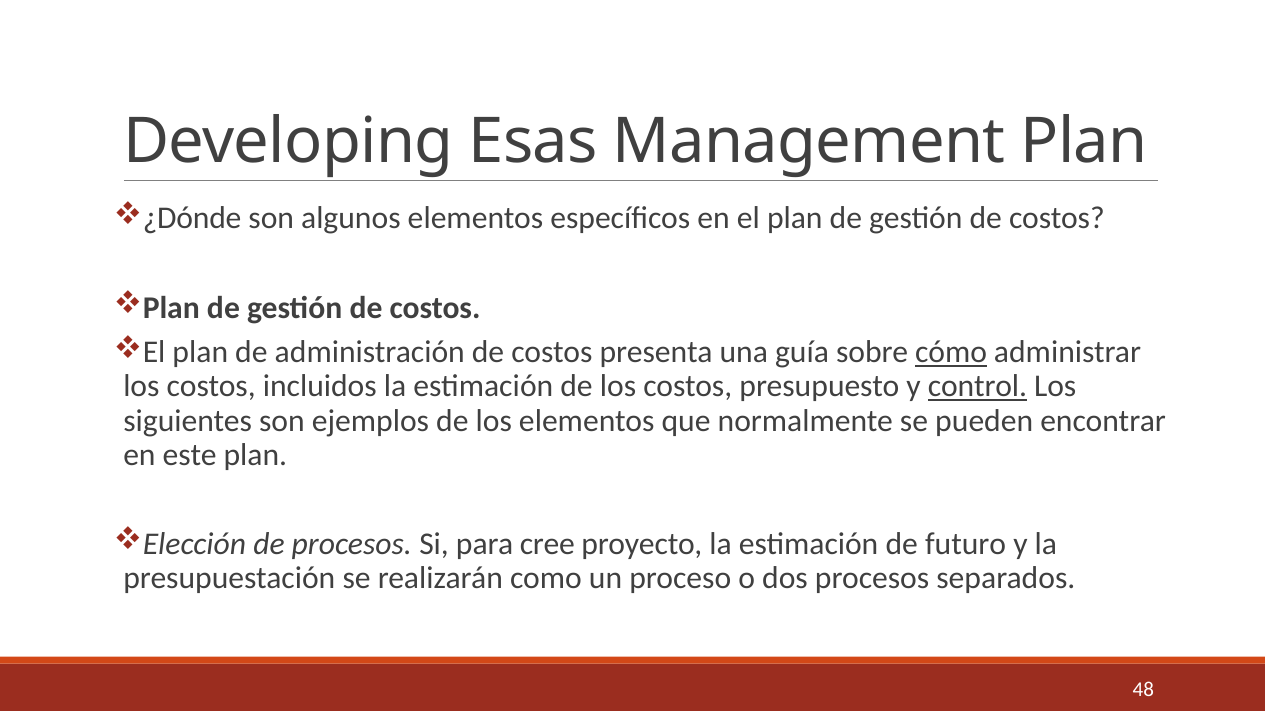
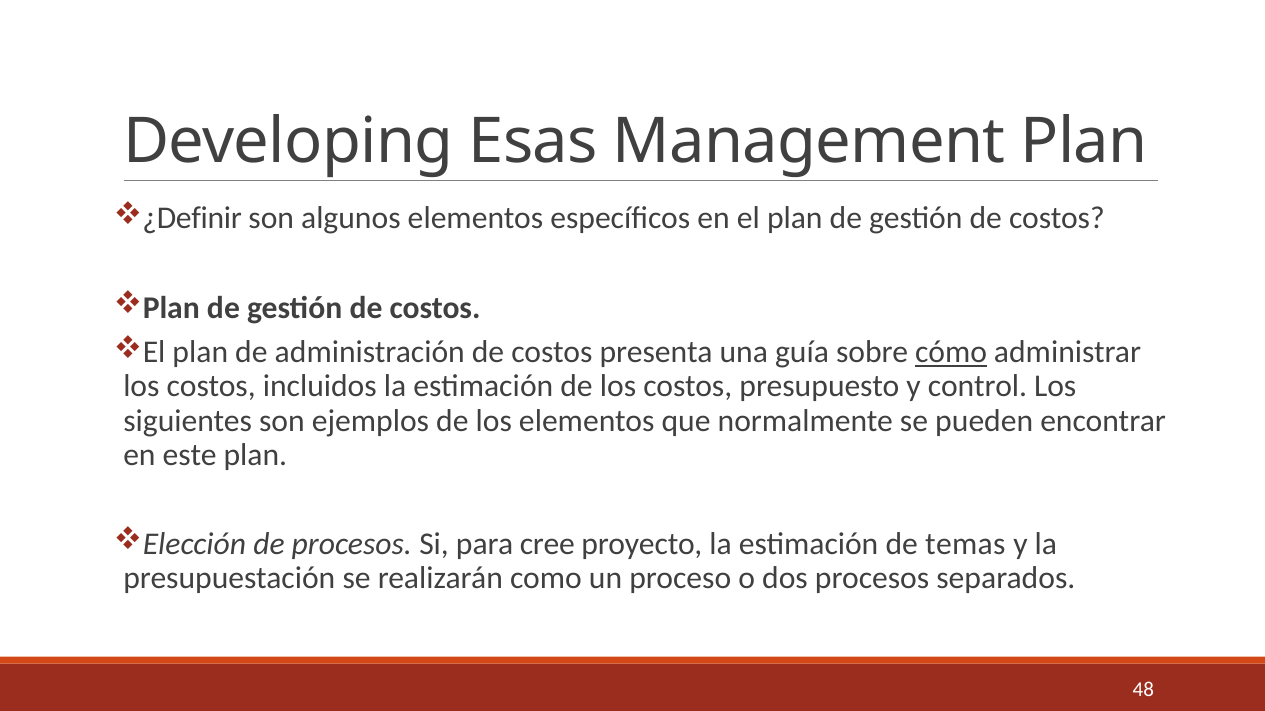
¿Dónde: ¿Dónde -> ¿Definir
control underline: present -> none
futuro: futuro -> temas
